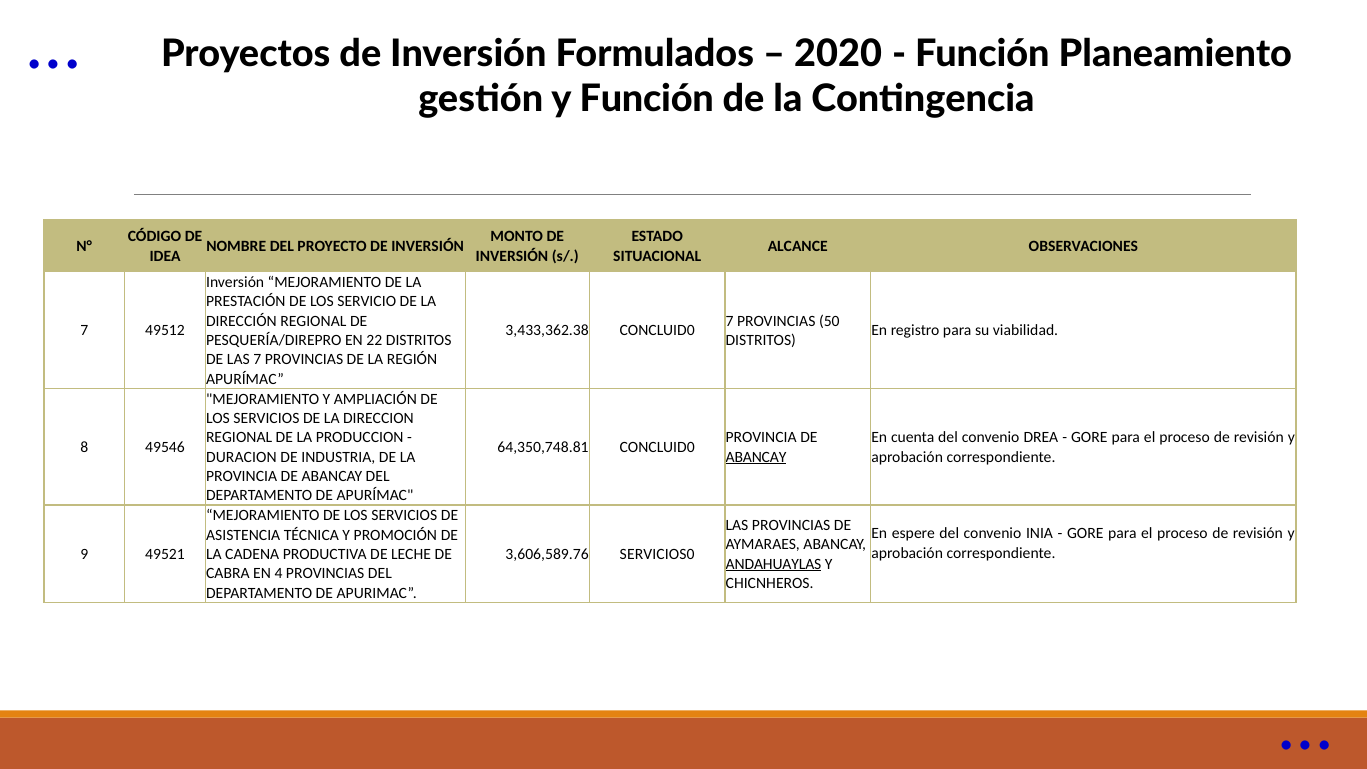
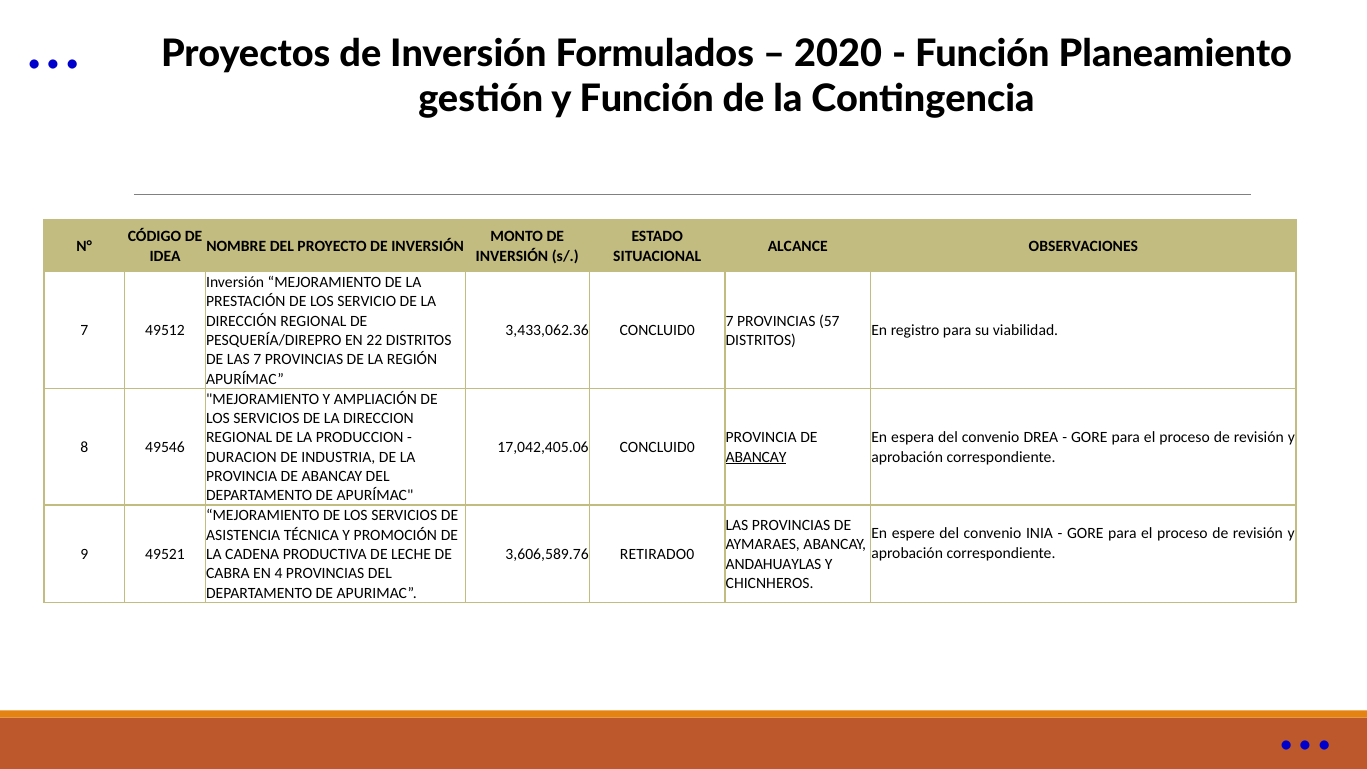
50: 50 -> 57
3,433,362.38: 3,433,362.38 -> 3,433,062.36
cuenta: cuenta -> espera
64,350,748.81: 64,350,748.81 -> 17,042,405.06
SERVICIOS0: SERVICIOS0 -> RETIRADO0
ANDAHUAYLAS underline: present -> none
